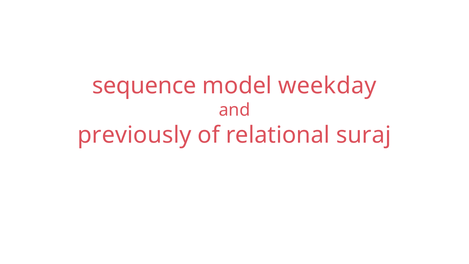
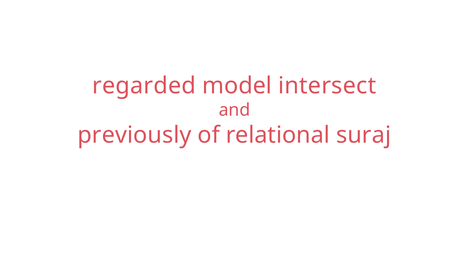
sequence: sequence -> regarded
weekday: weekday -> intersect
